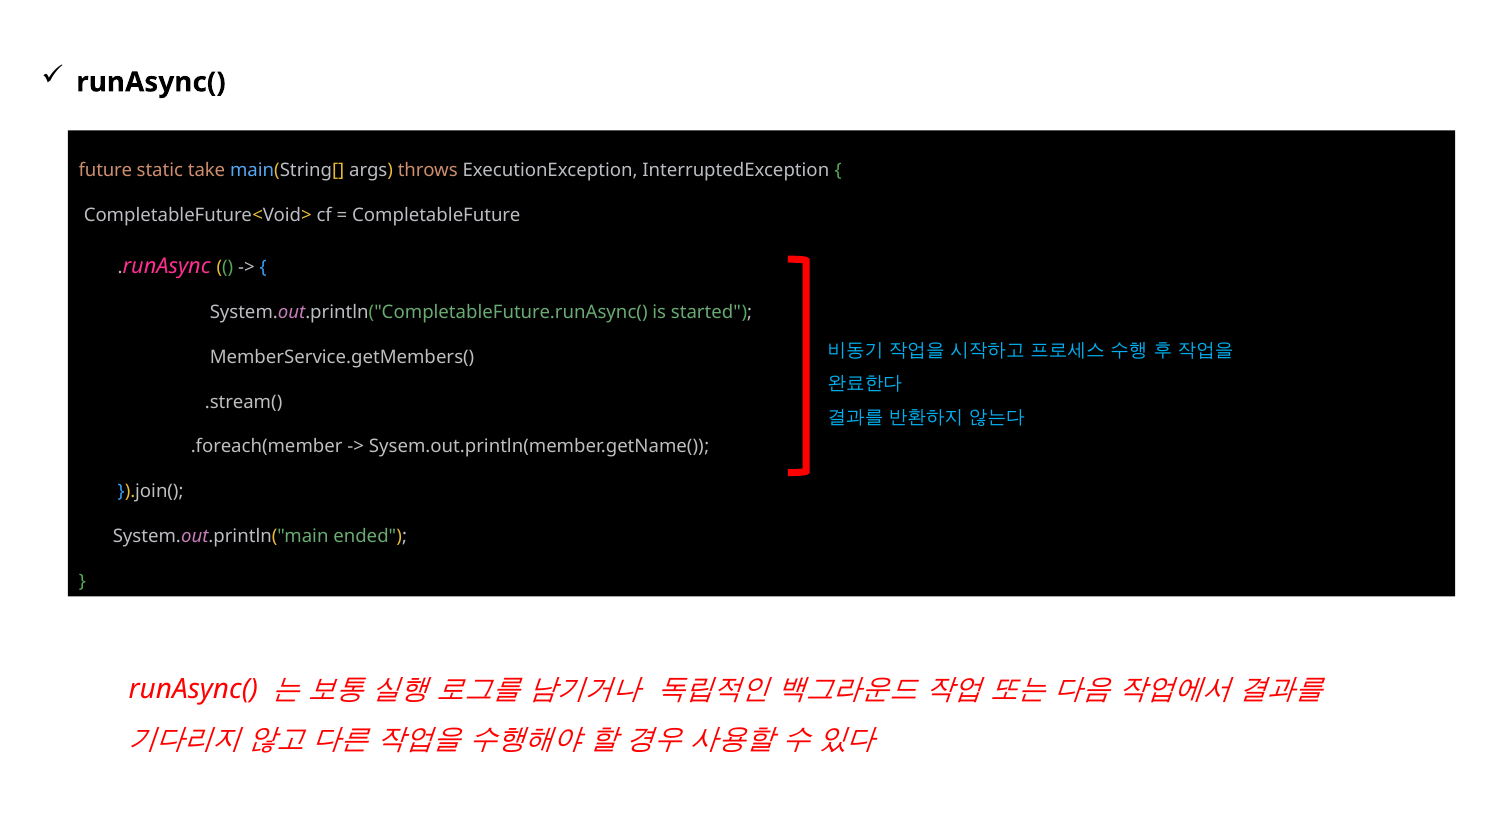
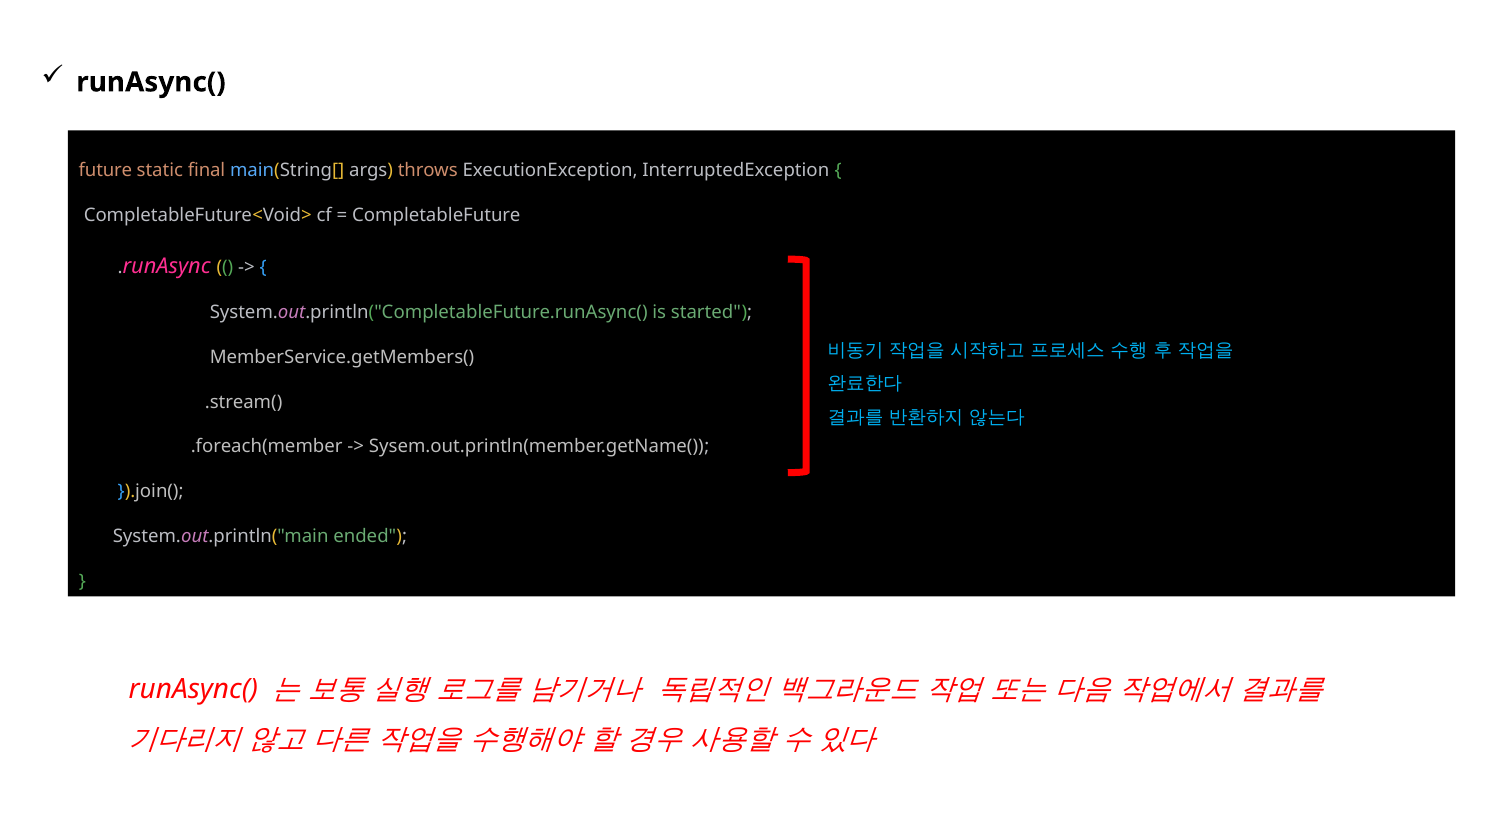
take: take -> final
